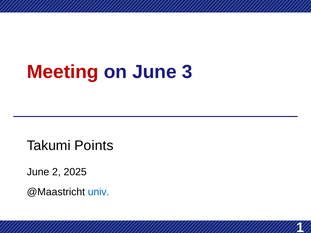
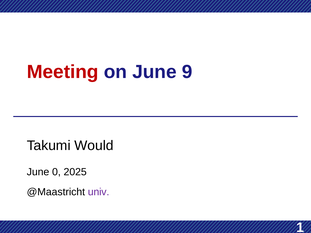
3: 3 -> 9
Points: Points -> Would
2: 2 -> 0
univ colour: blue -> purple
